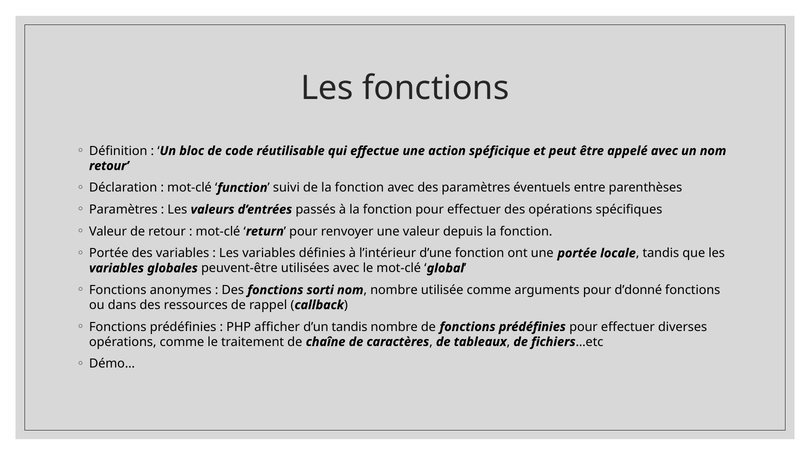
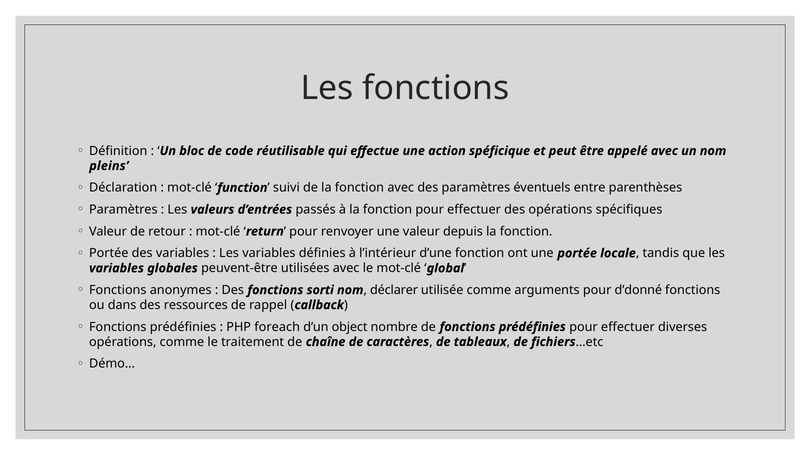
retour at (109, 166): retour -> pleins
nom nombre: nombre -> déclarer
afficher: afficher -> foreach
d’un tandis: tandis -> object
